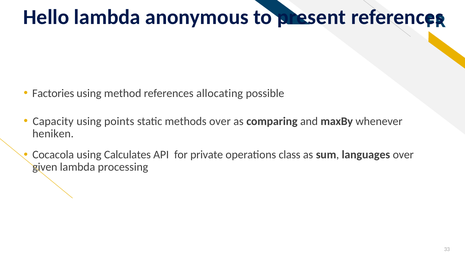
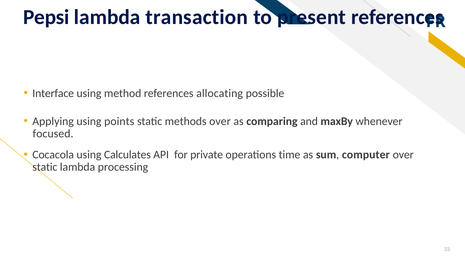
Hello: Hello -> Pepsi
anonymous: anonymous -> transaction
Factories: Factories -> Interface
Capacity: Capacity -> Applying
heniken: heniken -> focused
class: class -> time
languages: languages -> computer
given at (45, 168): given -> static
